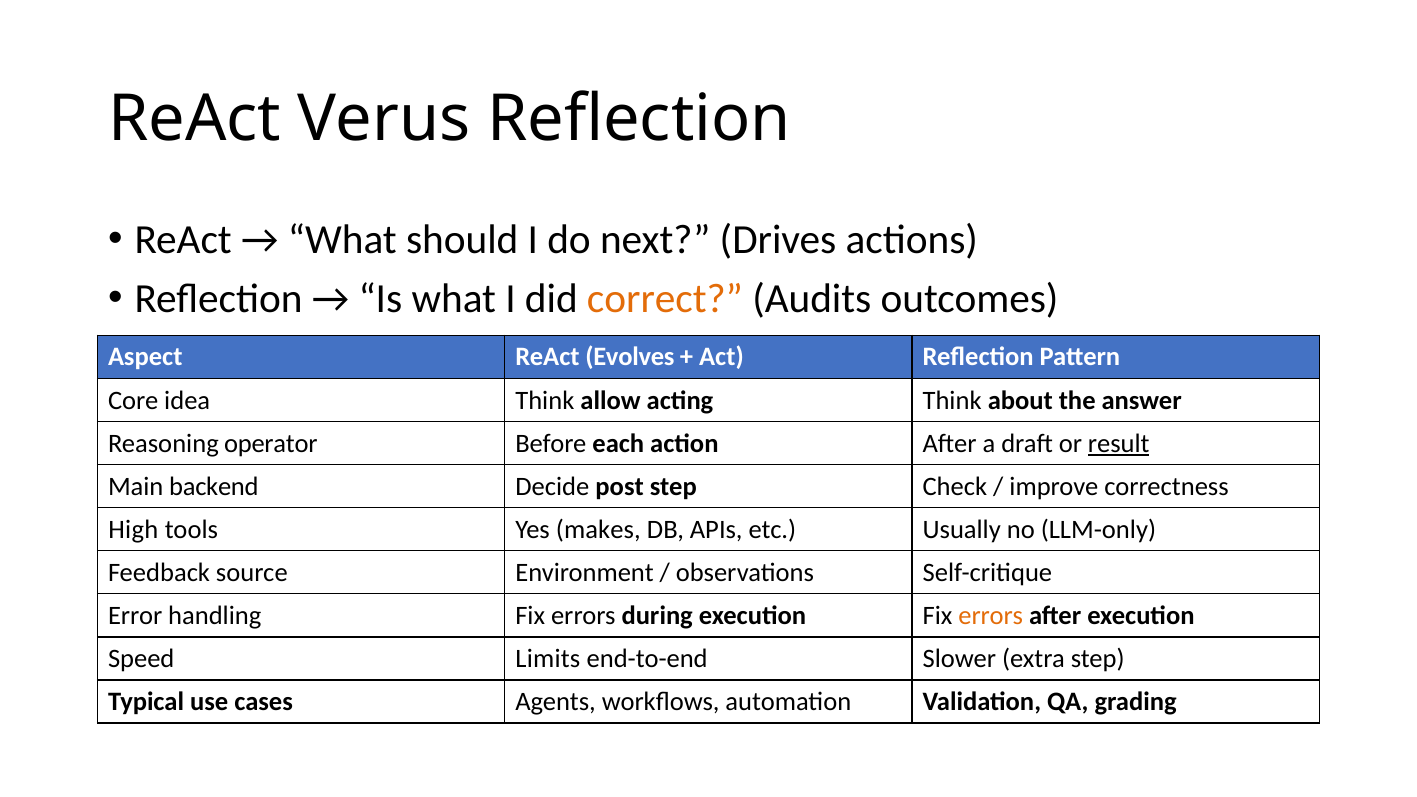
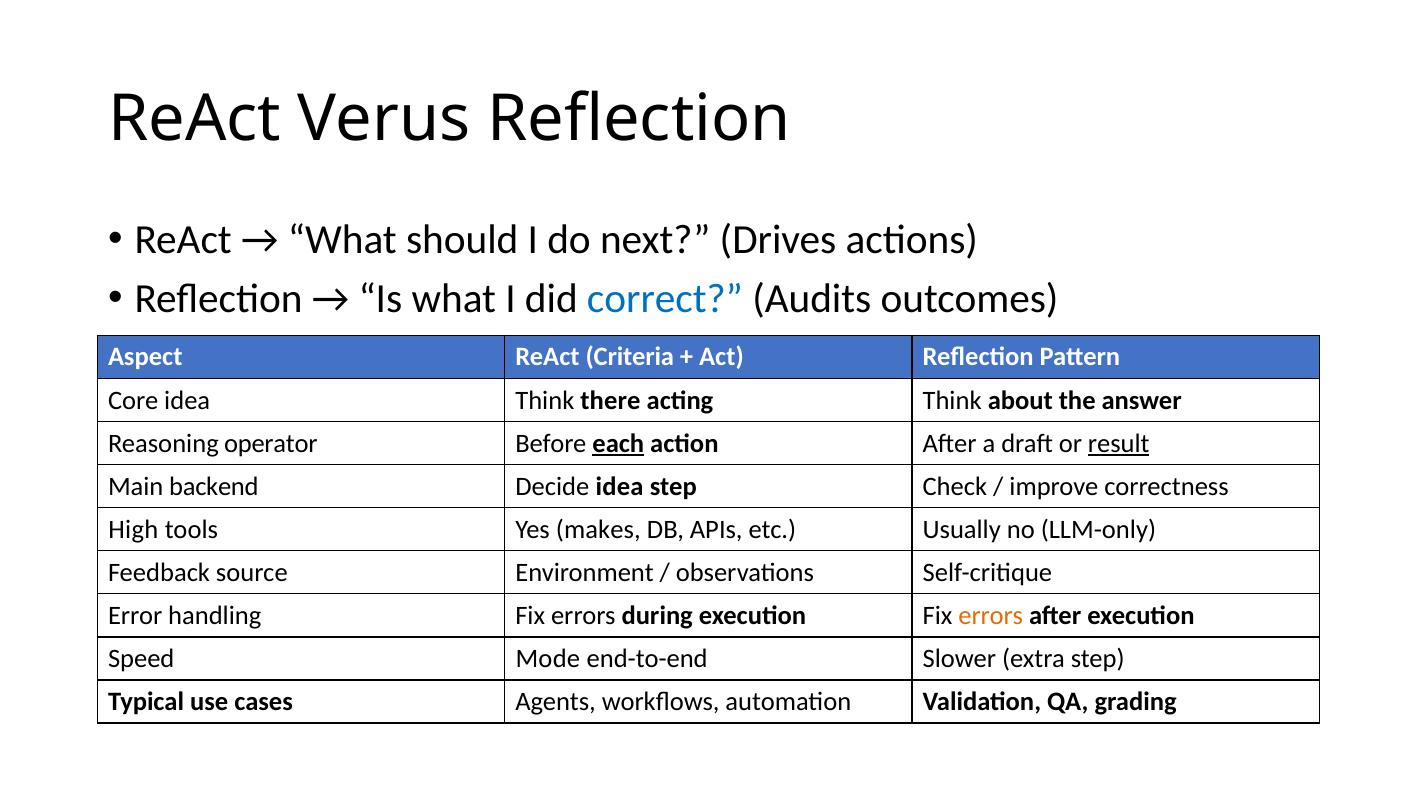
correct colour: orange -> blue
Evolves: Evolves -> Criteria
allow: allow -> there
each underline: none -> present
Decide post: post -> idea
Limits: Limits -> Mode
